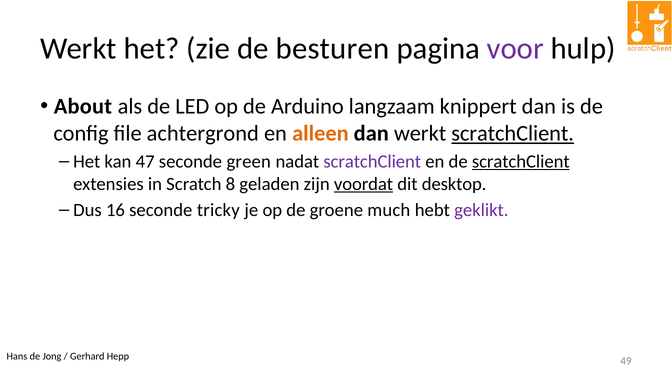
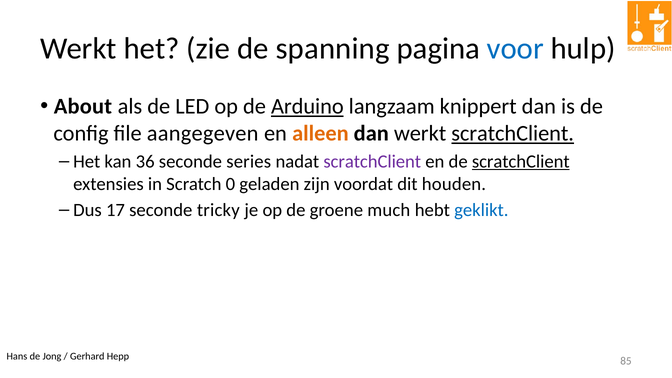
besturen: besturen -> spanning
voor colour: purple -> blue
Arduino underline: none -> present
achtergrond: achtergrond -> aangegeven
47: 47 -> 36
green: green -> series
8: 8 -> 0
voordat underline: present -> none
desktop: desktop -> houden
16: 16 -> 17
geklikt colour: purple -> blue
49: 49 -> 85
